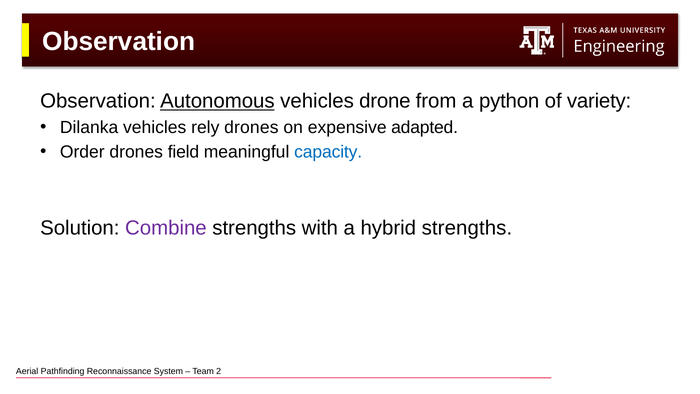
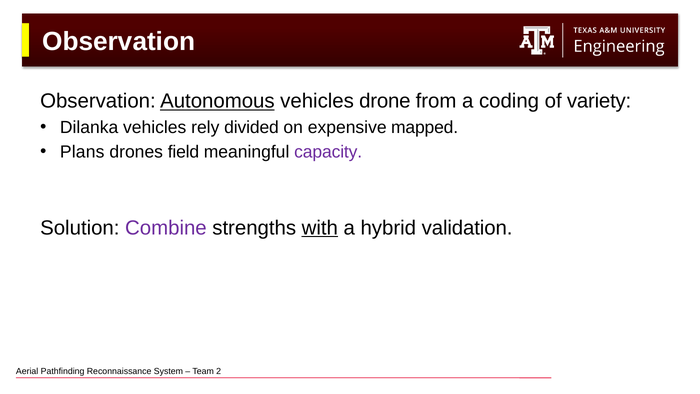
python: python -> coding
rely drones: drones -> divided
adapted: adapted -> mapped
Order: Order -> Plans
capacity colour: blue -> purple
with underline: none -> present
hybrid strengths: strengths -> validation
